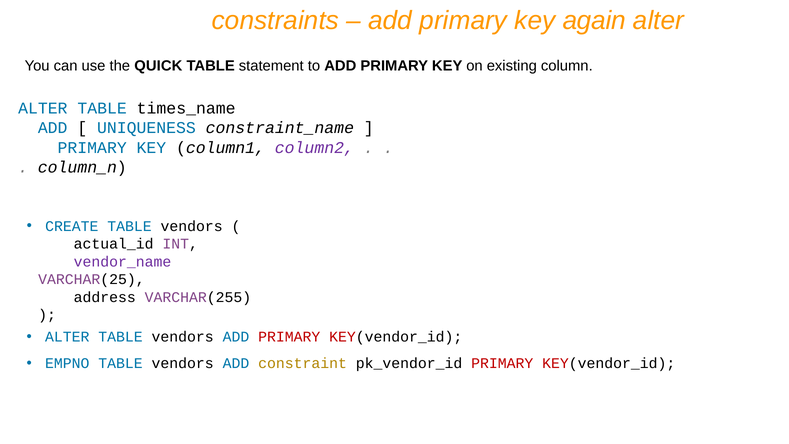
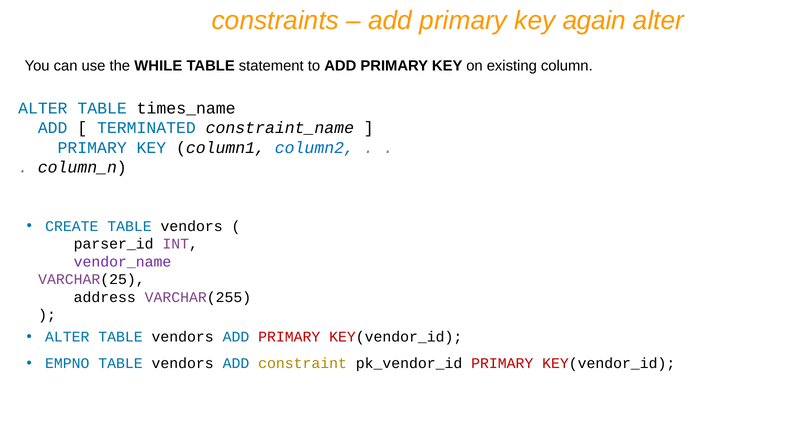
QUICK: QUICK -> WHILE
UNIQUENESS: UNIQUENESS -> TERMINATED
column2 colour: purple -> blue
actual_id: actual_id -> parser_id
